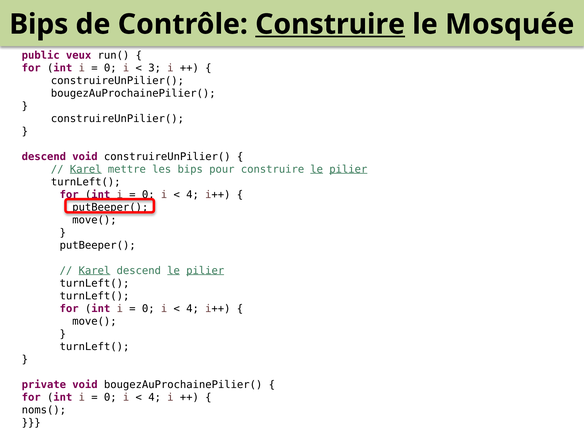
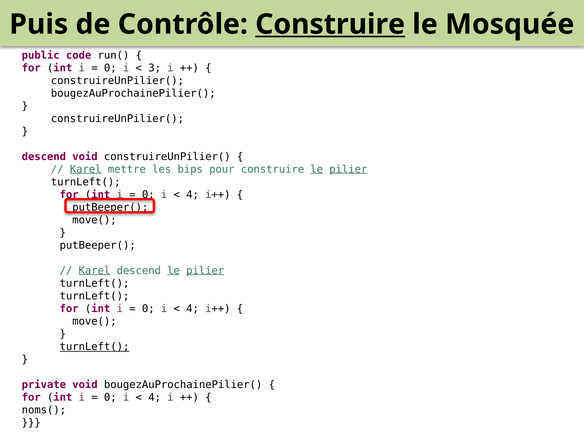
Bips at (39, 24): Bips -> Puis
veux: veux -> code
turnLeft( at (95, 347) underline: none -> present
